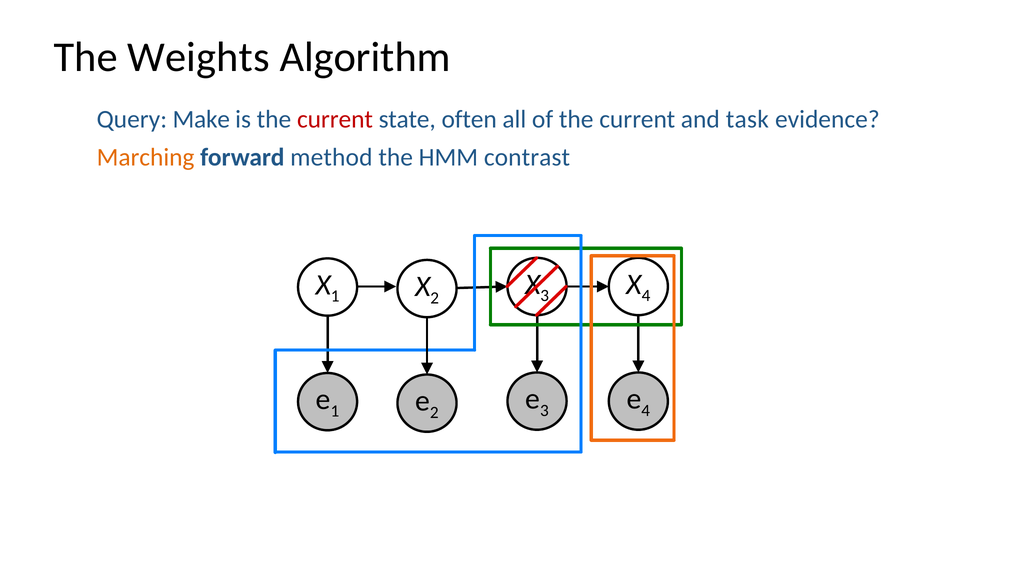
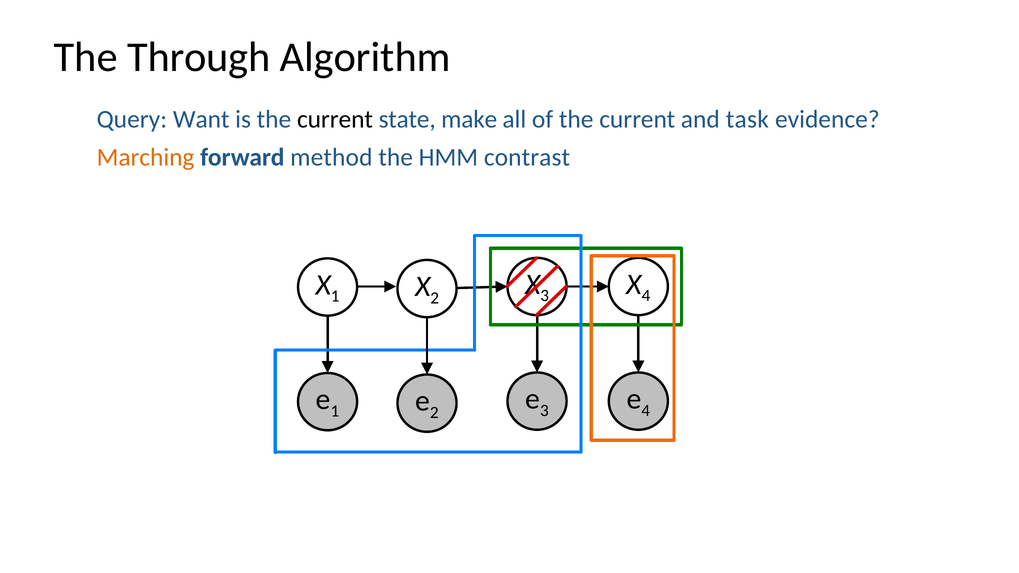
Weights: Weights -> Through
Make: Make -> Want
current at (335, 119) colour: red -> black
often: often -> make
